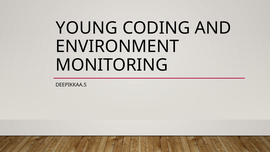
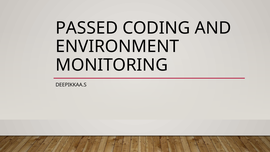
YOUNG: YOUNG -> PASSED
